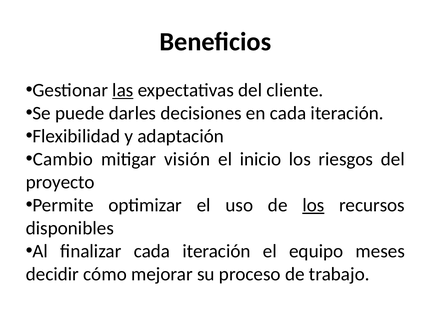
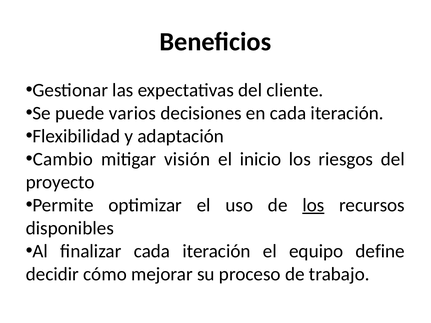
las underline: present -> none
darles: darles -> varios
meses: meses -> define
